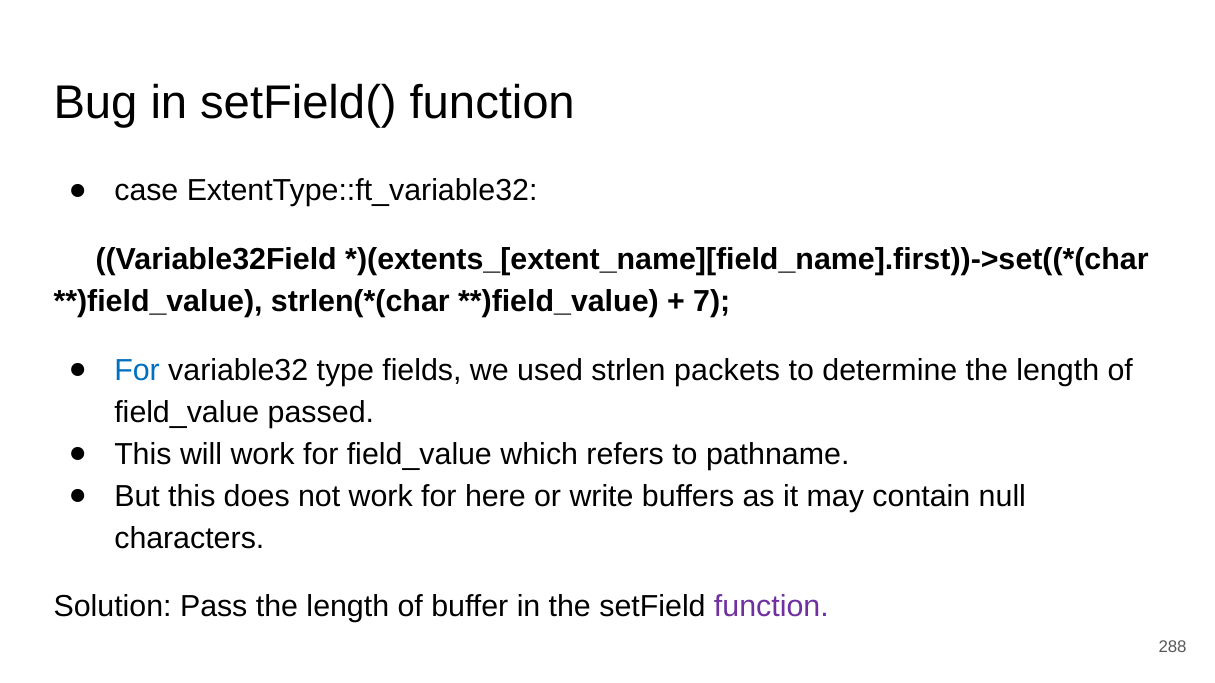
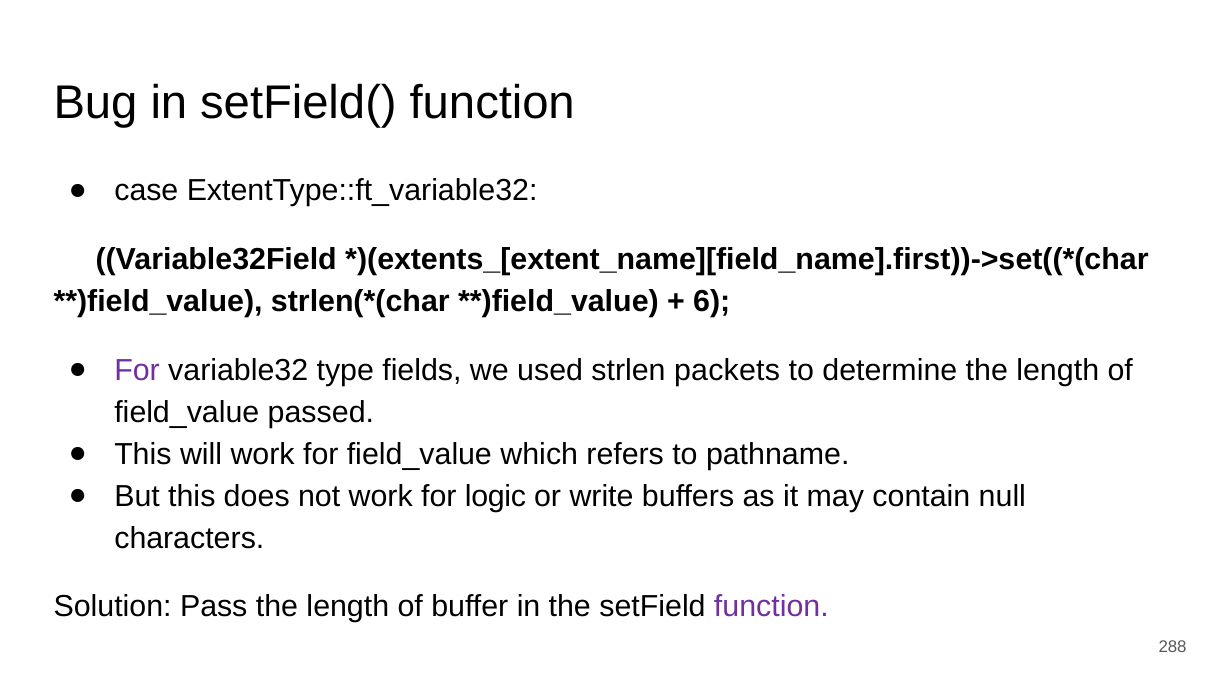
7: 7 -> 6
For at (137, 371) colour: blue -> purple
here: here -> logic
